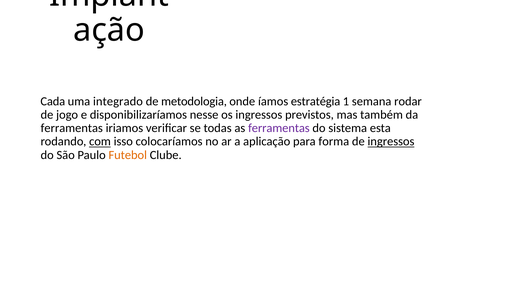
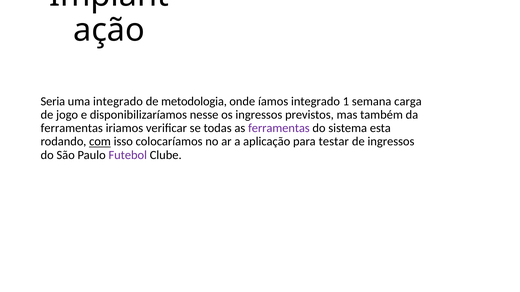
Cada: Cada -> Seria
íamos estratégia: estratégia -> integrado
rodar: rodar -> carga
forma: forma -> testar
ingressos at (391, 142) underline: present -> none
Futebol colour: orange -> purple
